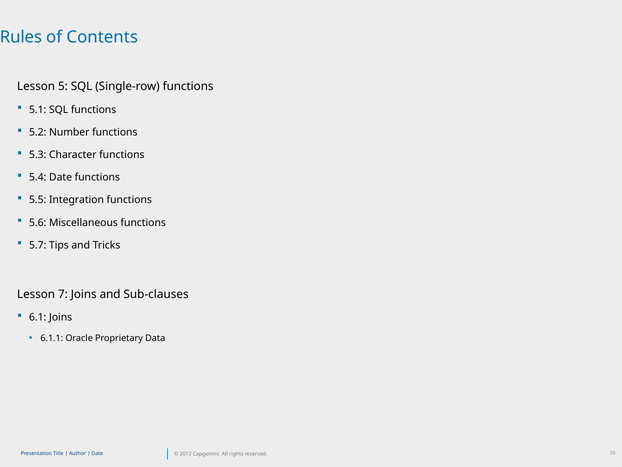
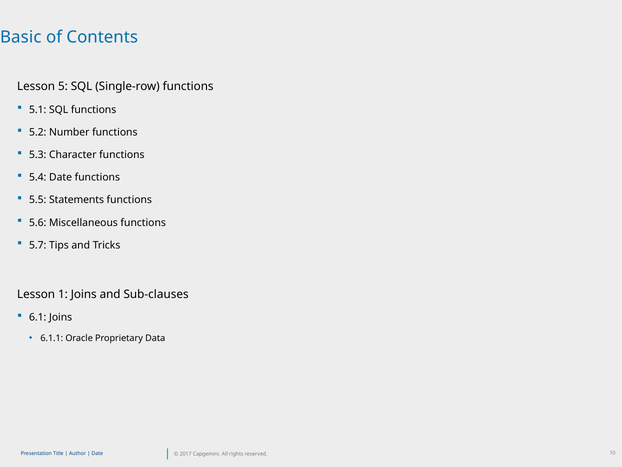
Rules: Rules -> Basic
Integration: Integration -> Statements
7: 7 -> 1
